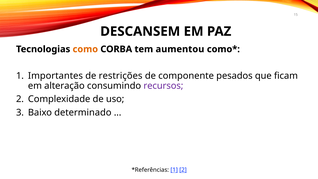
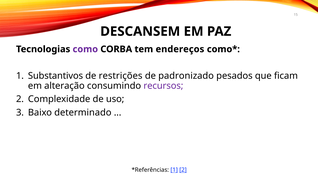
como colour: orange -> purple
aumentou: aumentou -> endereços
Importantes: Importantes -> Substantivos
componente: componente -> padronizado
